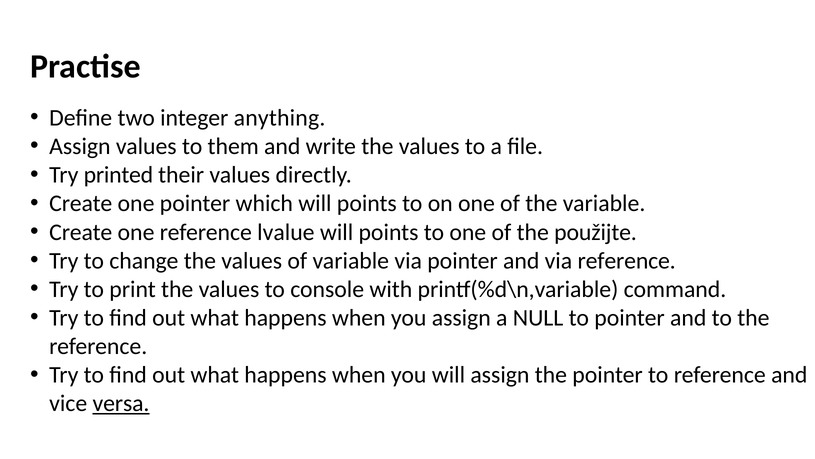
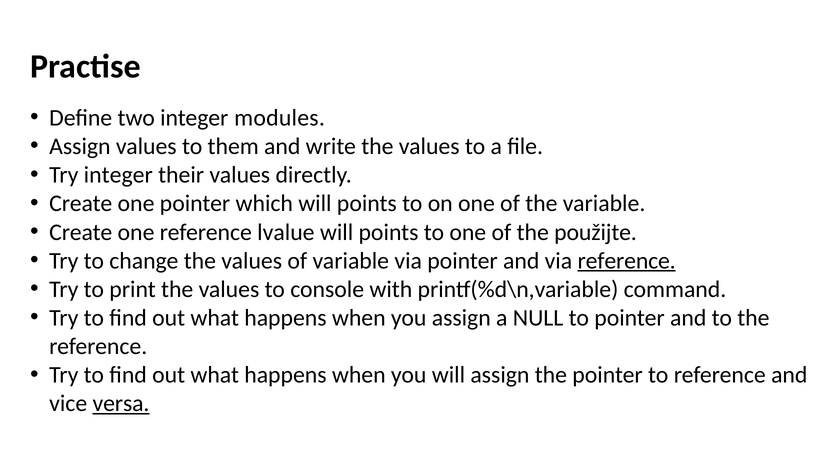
anything: anything -> modules
Try printed: printed -> integer
reference at (627, 260) underline: none -> present
